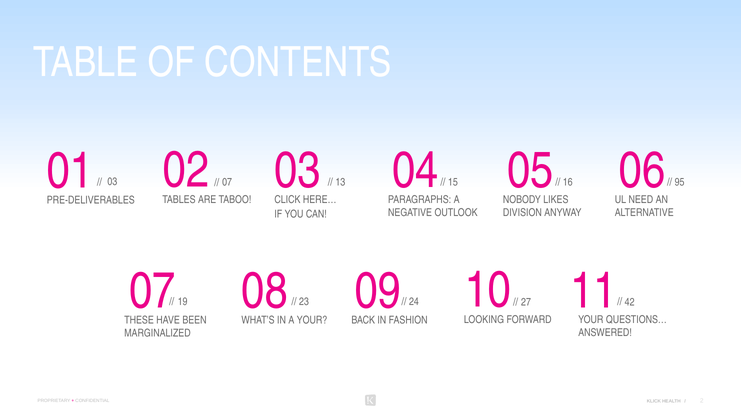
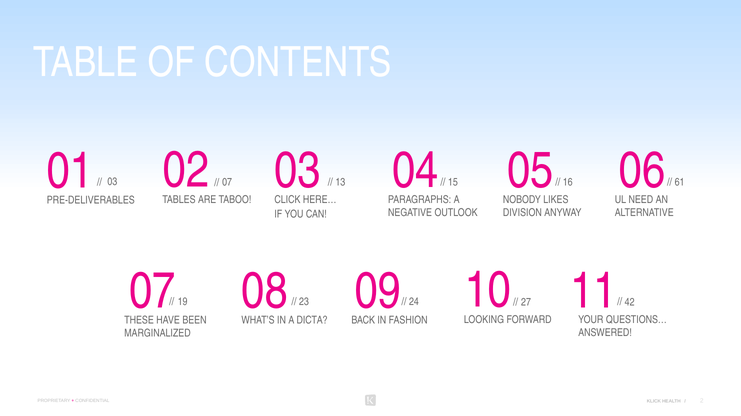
95: 95 -> 61
A YOUR: YOUR -> DICTA
